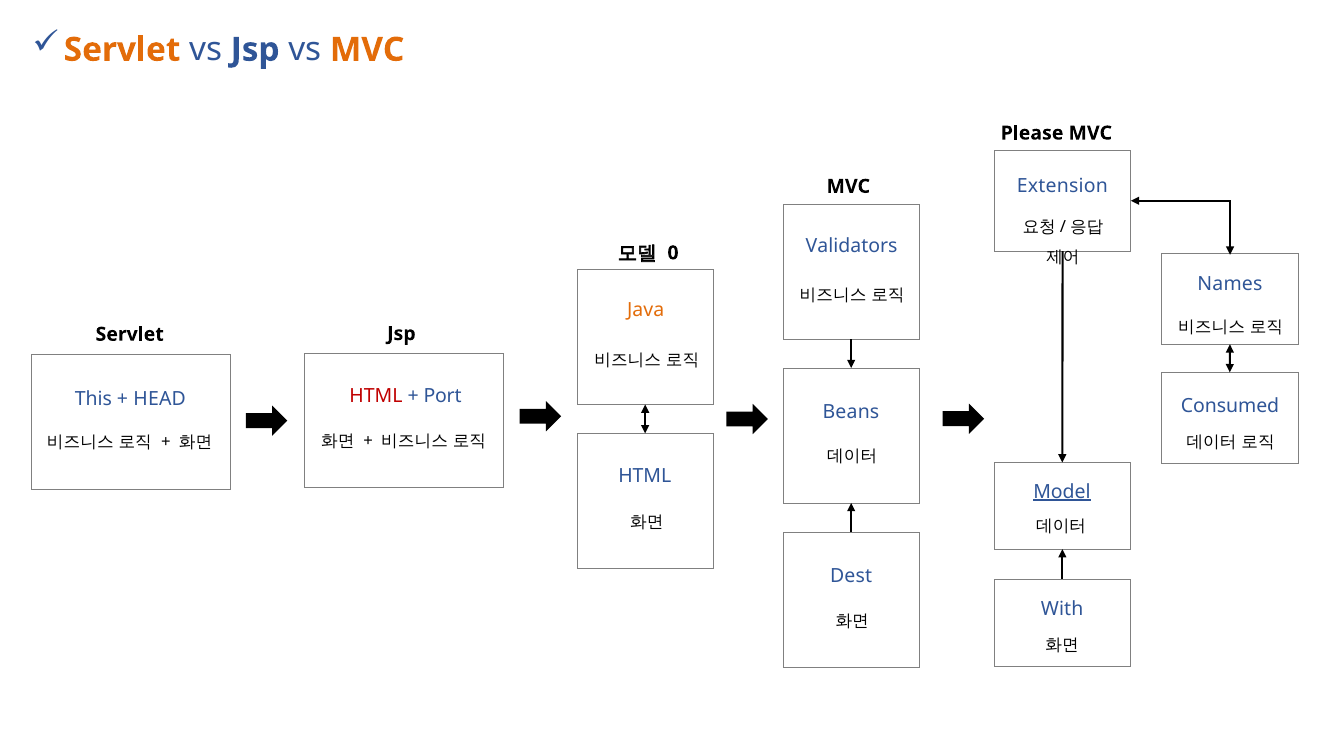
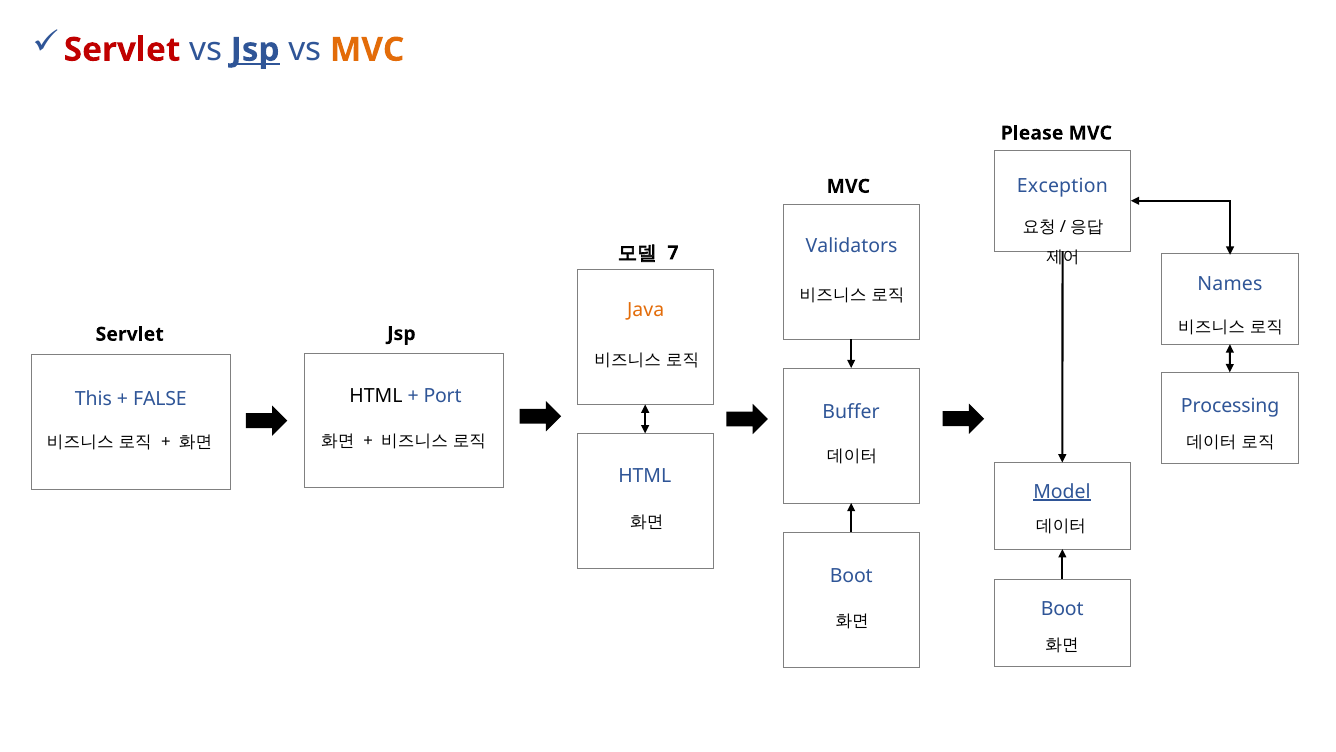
Servlet at (122, 50) colour: orange -> red
Jsp at (255, 50) underline: none -> present
Extension: Extension -> Exception
0: 0 -> 7
HTML at (376, 396) colour: red -> black
HEAD: HEAD -> FALSE
Consumed: Consumed -> Processing
Beans: Beans -> Buffer
Dest at (851, 576): Dest -> Boot
With at (1062, 609): With -> Boot
